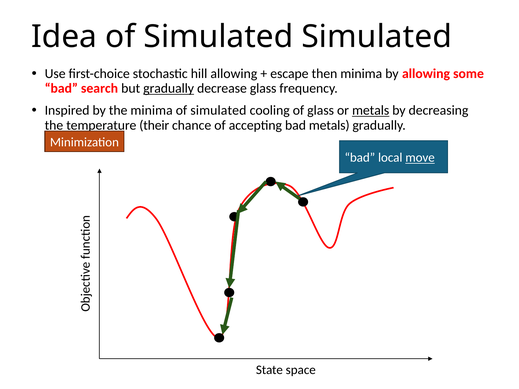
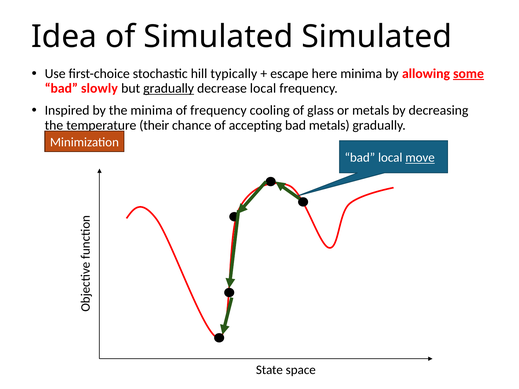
hill allowing: allowing -> typically
then: then -> here
some underline: none -> present
search: search -> slowly
decrease glass: glass -> local
simulated at (218, 111): simulated -> frequency
metals at (371, 111) underline: present -> none
